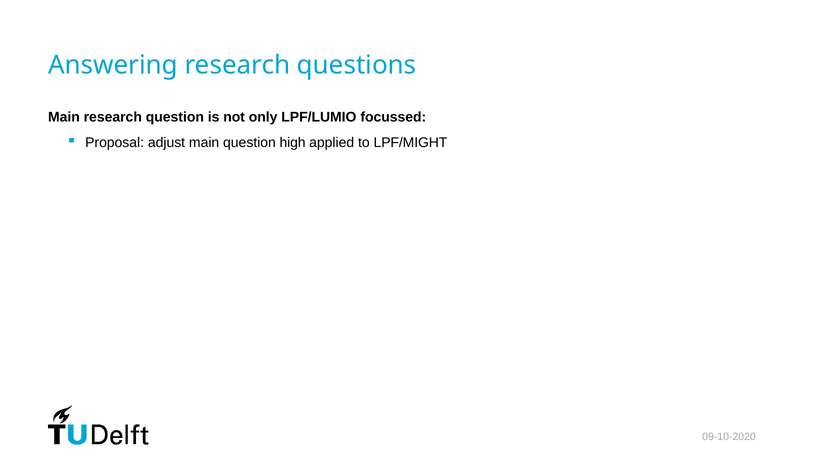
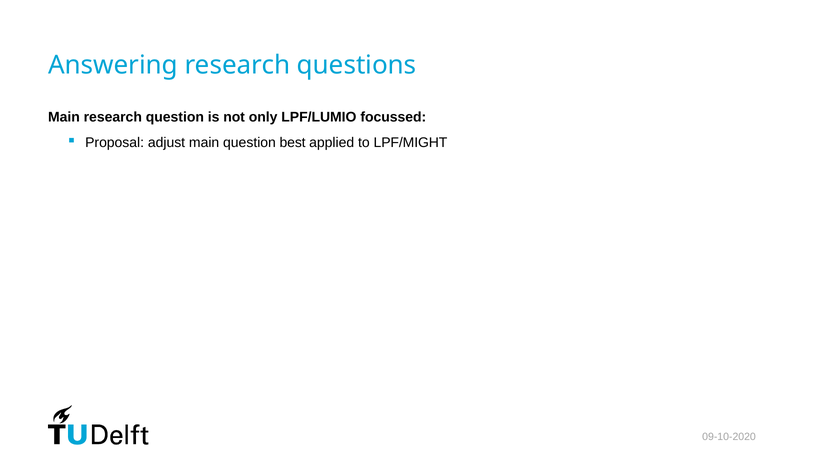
high: high -> best
